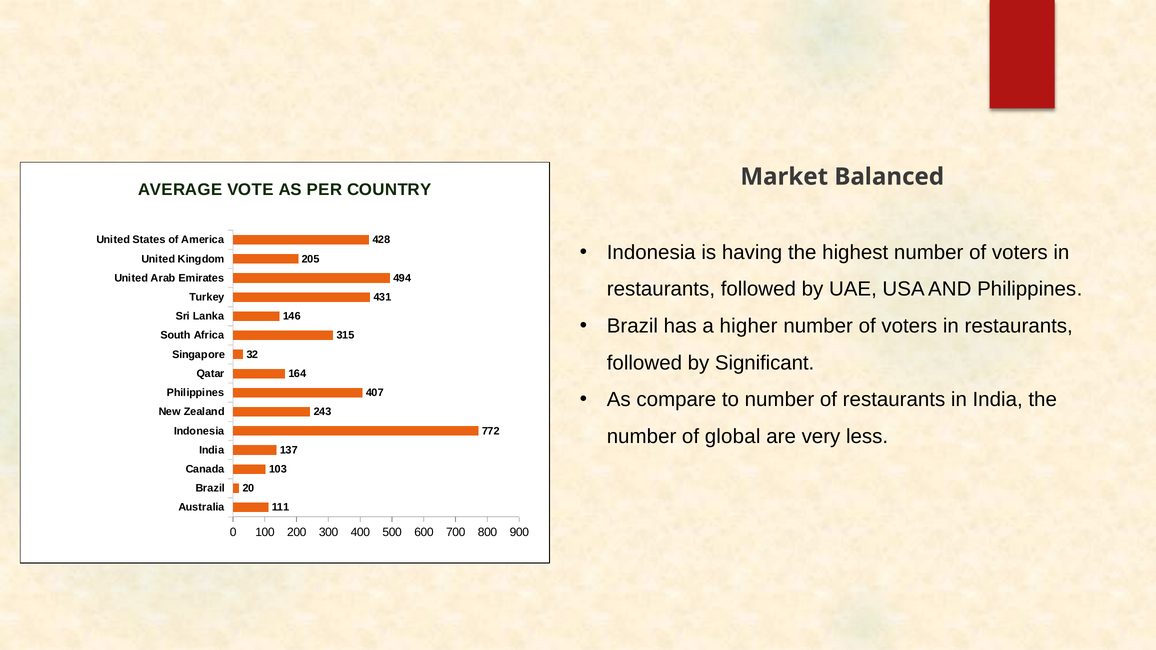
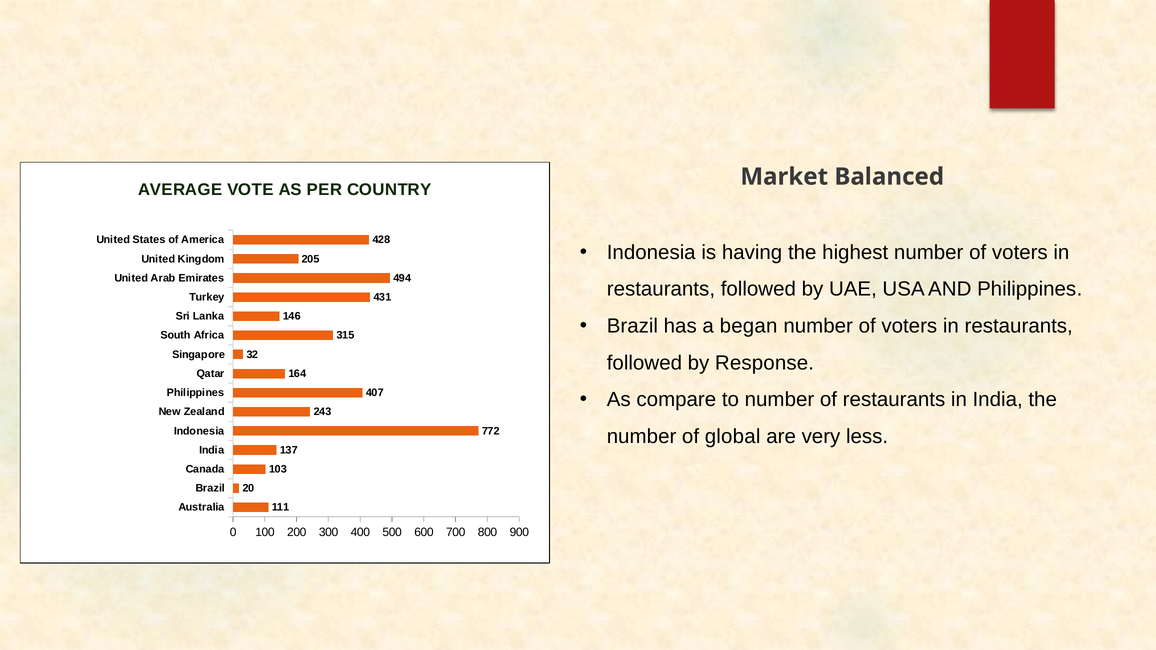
higher: higher -> began
Significant: Significant -> Response
